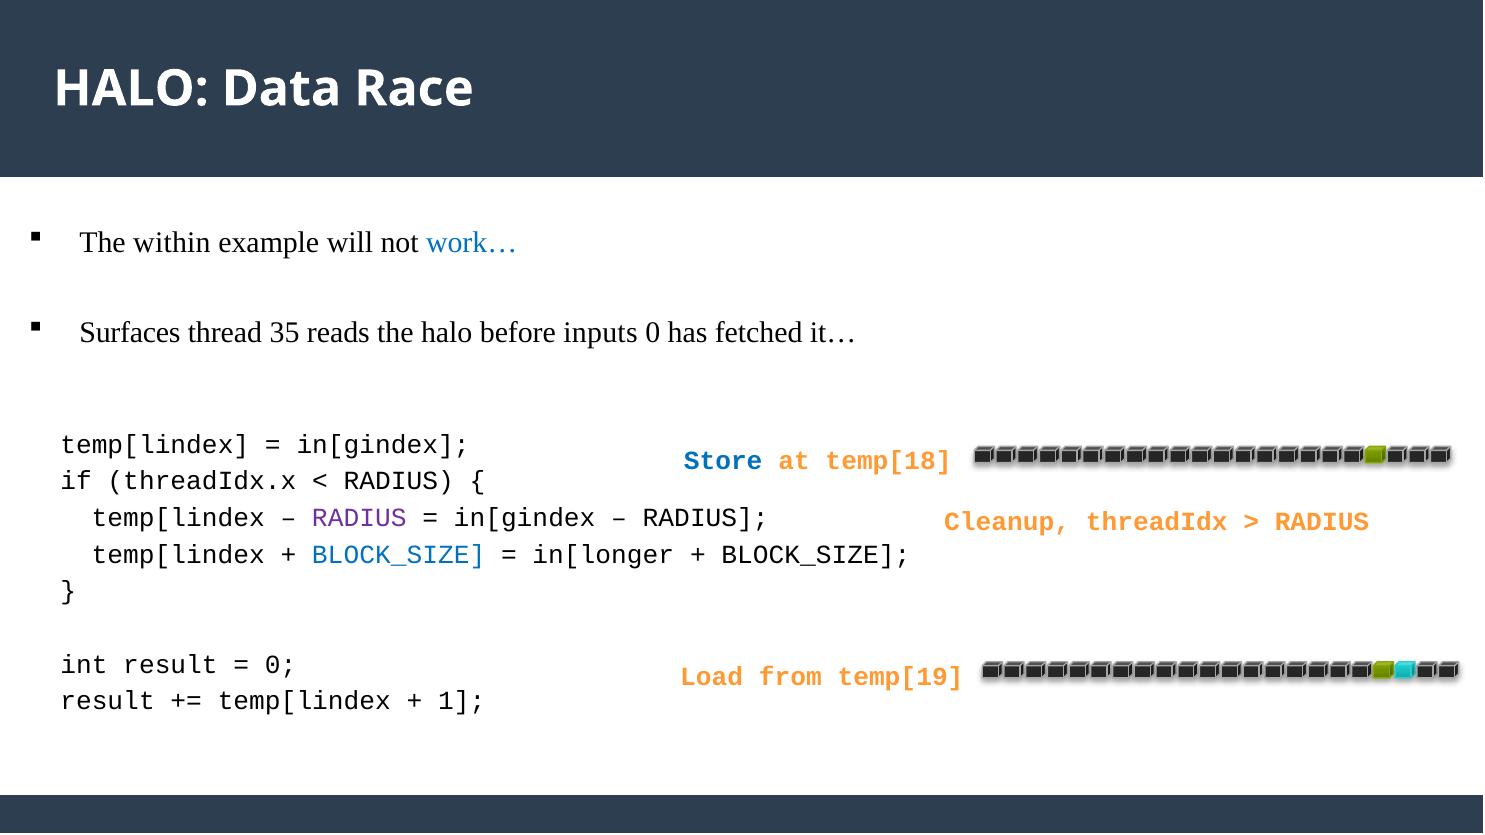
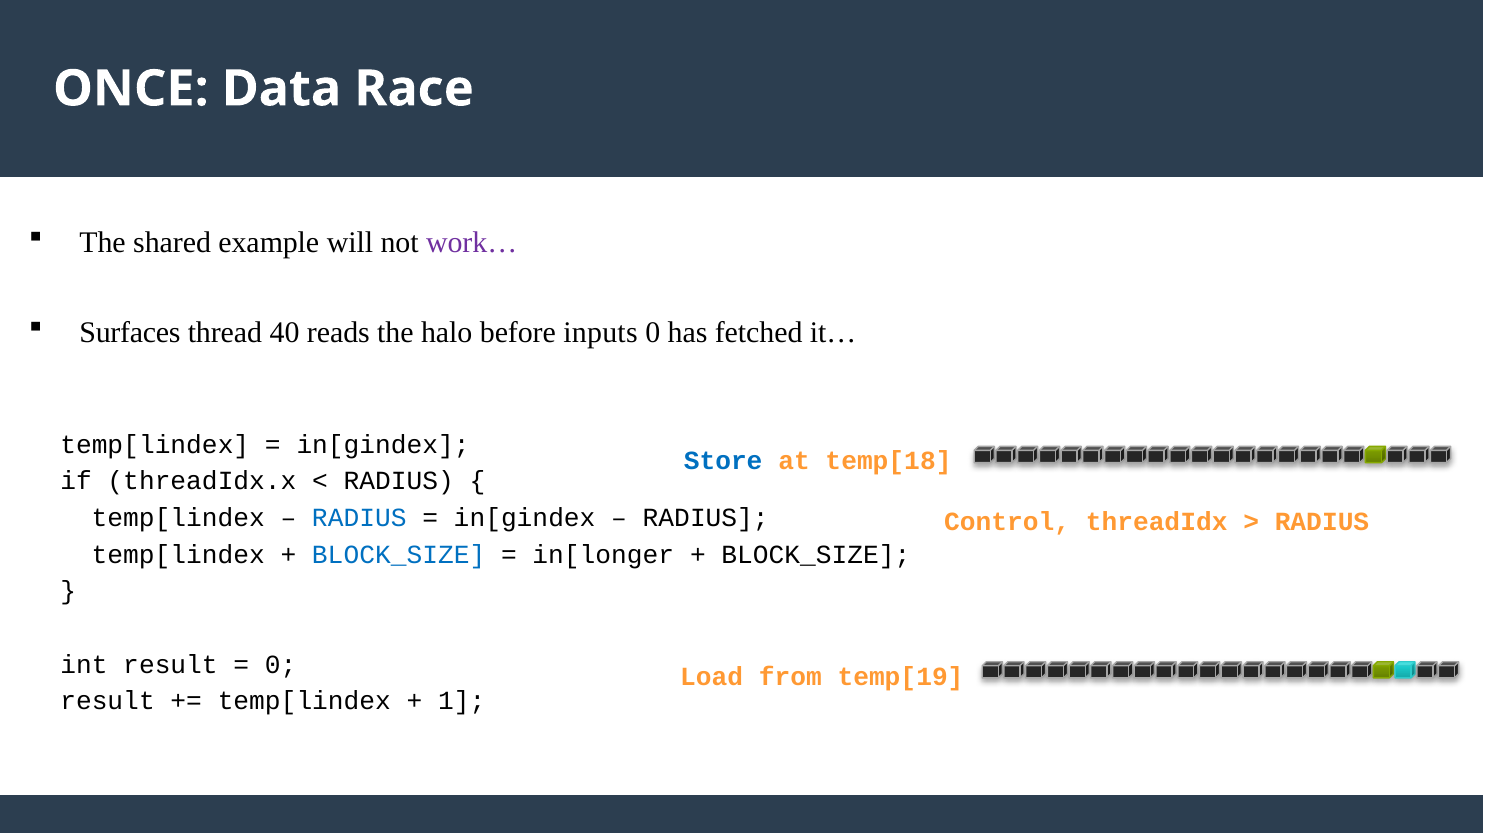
HALO at (131, 89): HALO -> ONCE
within: within -> shared
work… colour: blue -> purple
35: 35 -> 40
RADIUS at (359, 518) colour: purple -> blue
Cleanup: Cleanup -> Control
